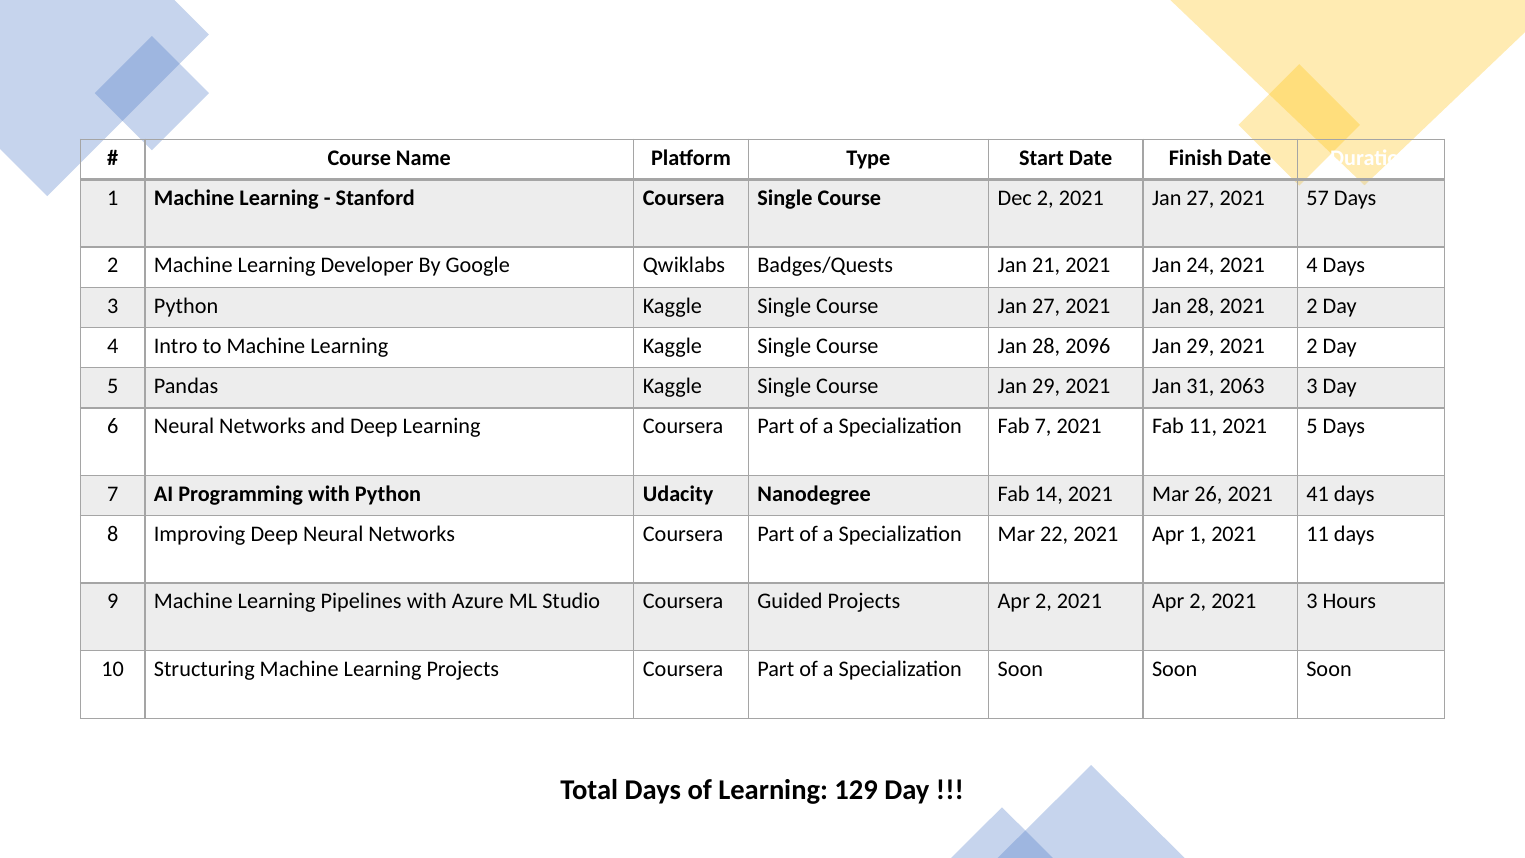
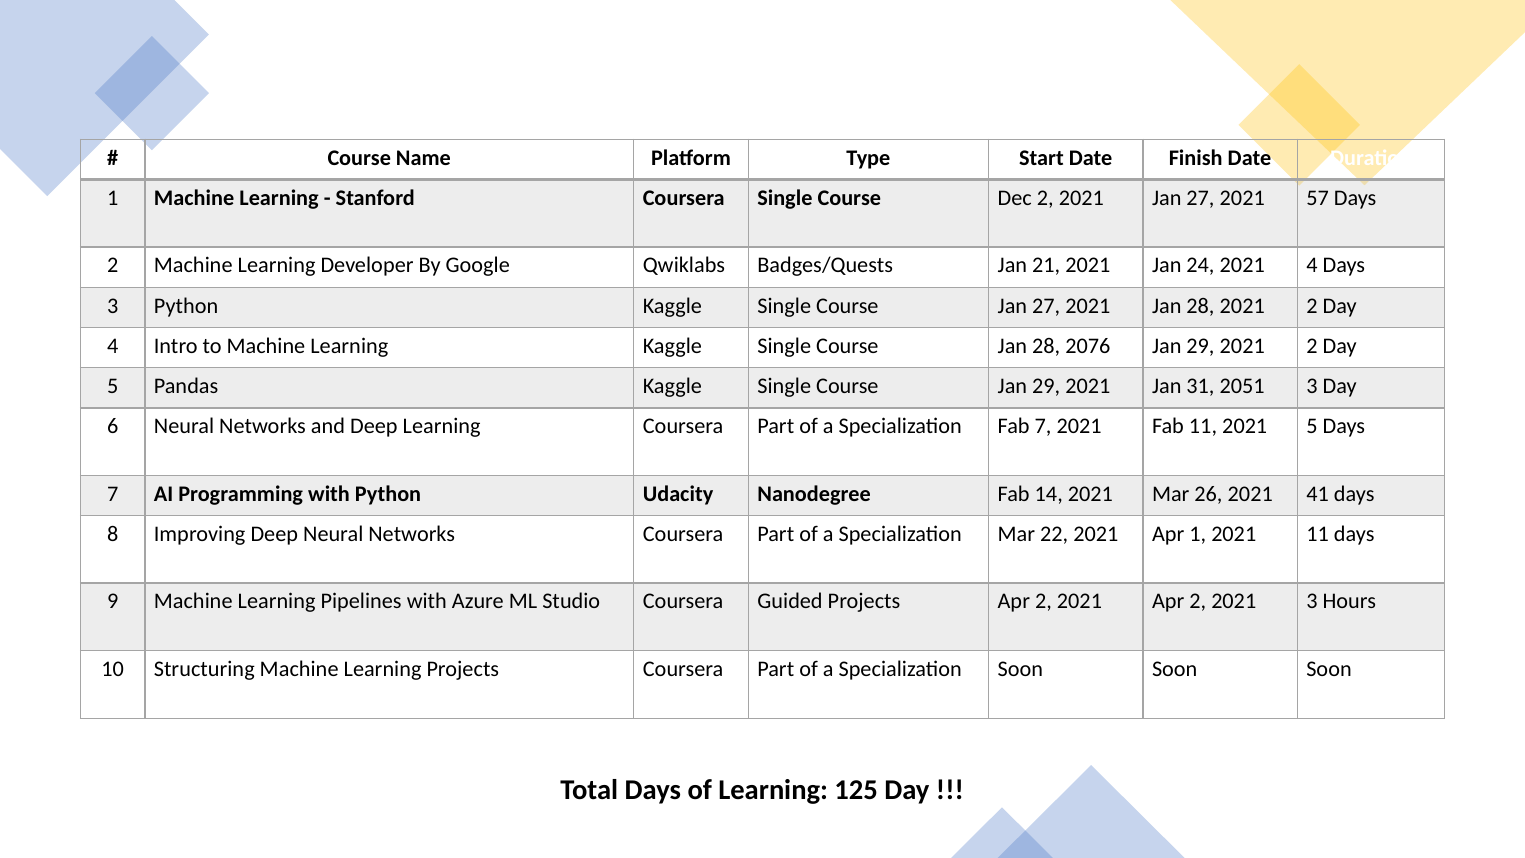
2096: 2096 -> 2076
2063: 2063 -> 2051
129: 129 -> 125
